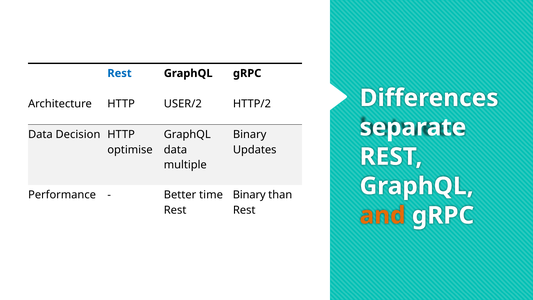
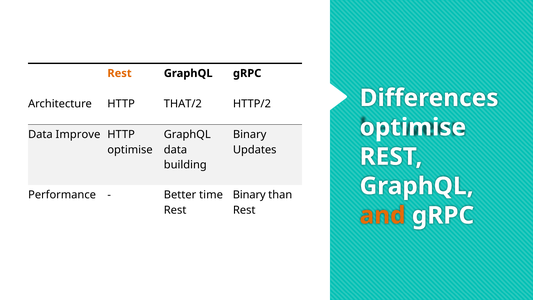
Rest at (120, 73) colour: blue -> orange
USER/2: USER/2 -> THAT/2
separate at (413, 127): separate -> optimise
Decision: Decision -> Improve
multiple: multiple -> building
